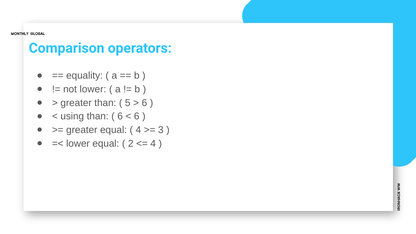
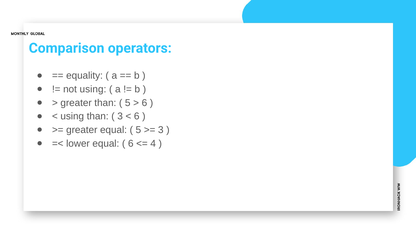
not lower: lower -> using
6 at (120, 116): 6 -> 3
4 at (138, 130): 4 -> 5
2 at (131, 143): 2 -> 6
